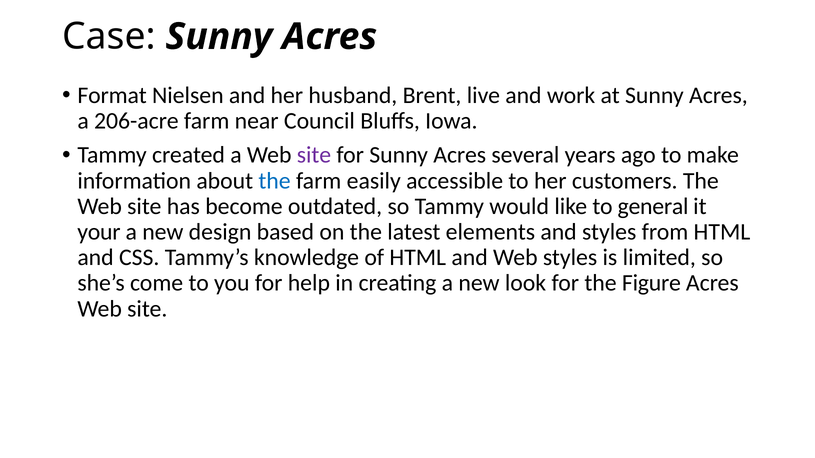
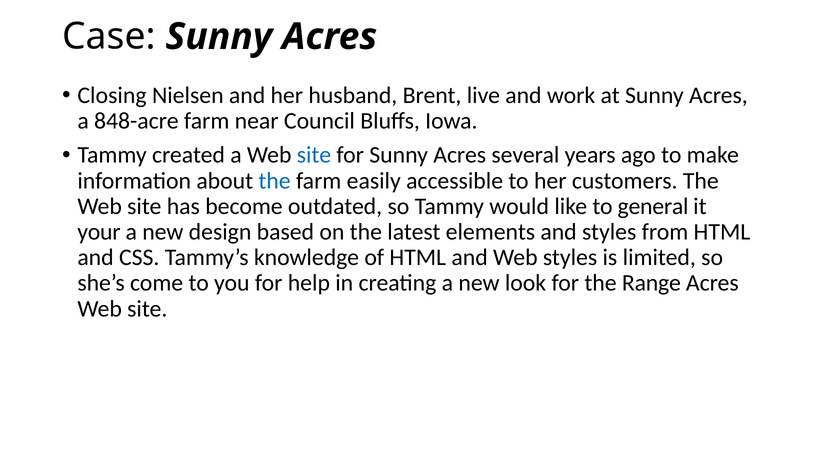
Format: Format -> Closing
206-acre: 206-acre -> 848-acre
site at (314, 155) colour: purple -> blue
Figure: Figure -> Range
